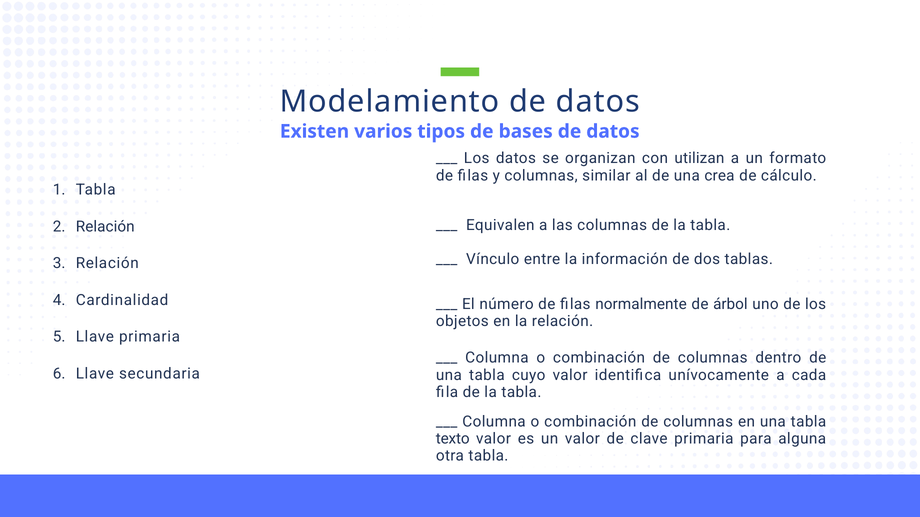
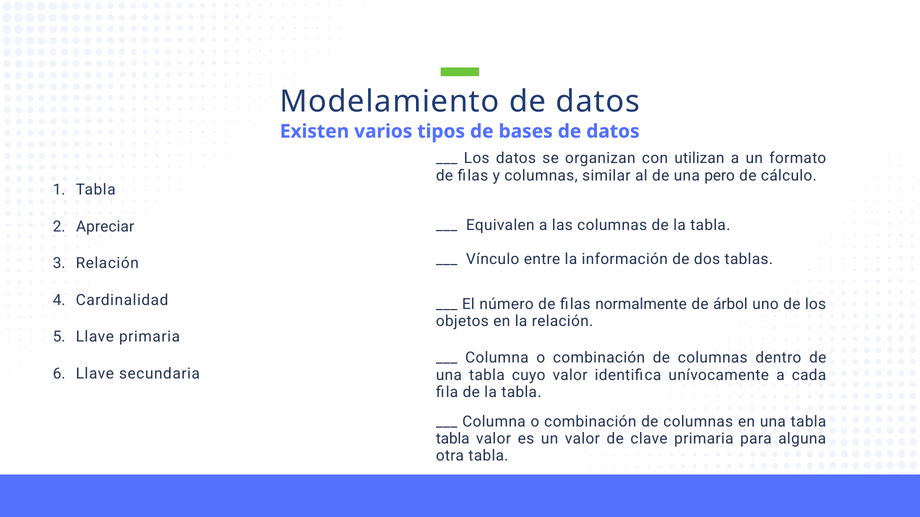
crea: crea -> pero
Relación at (105, 227): Relación -> Apreciar
texto at (453, 439): texto -> tabla
